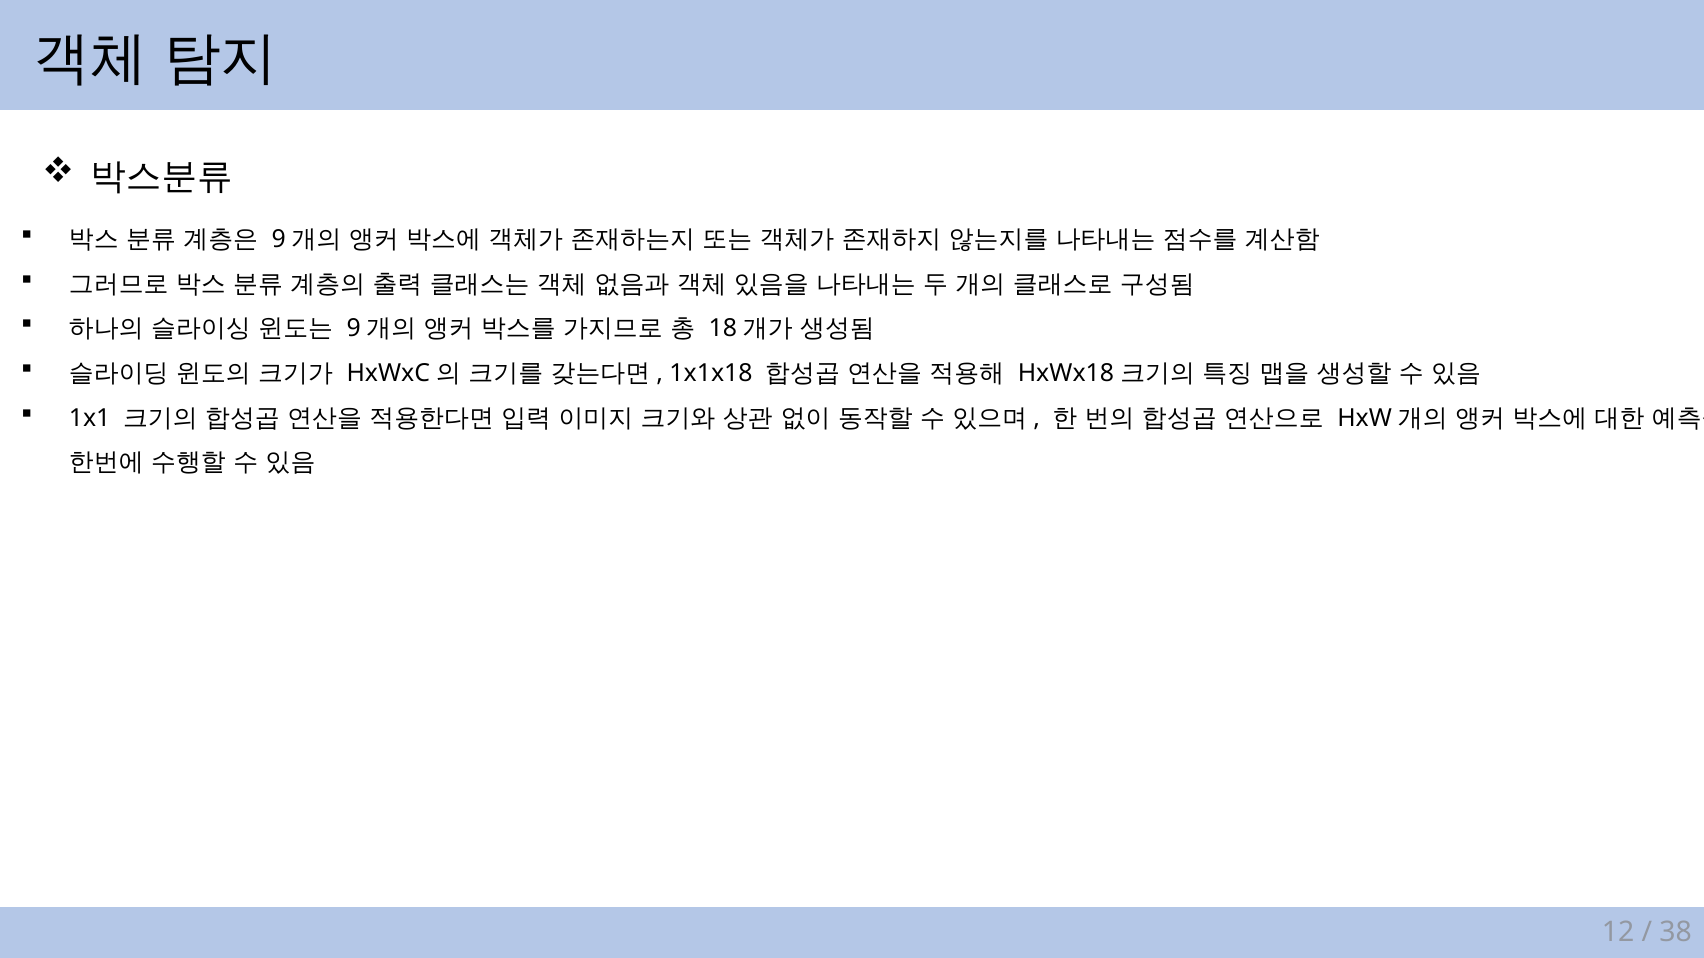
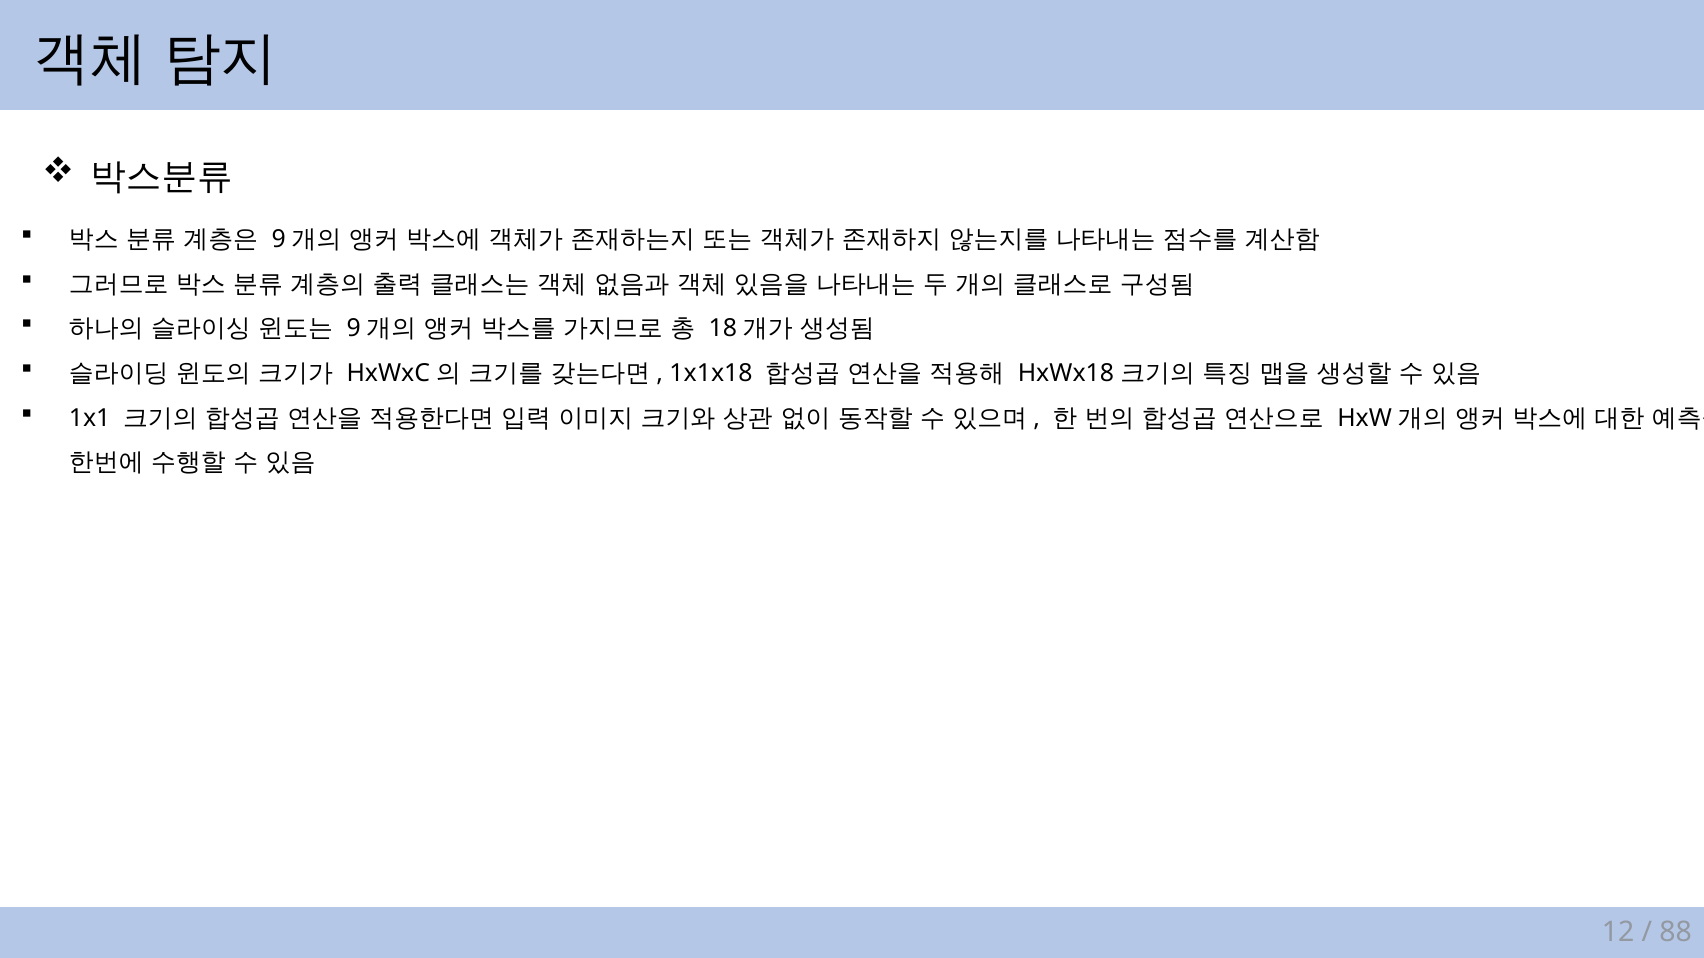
38: 38 -> 88
